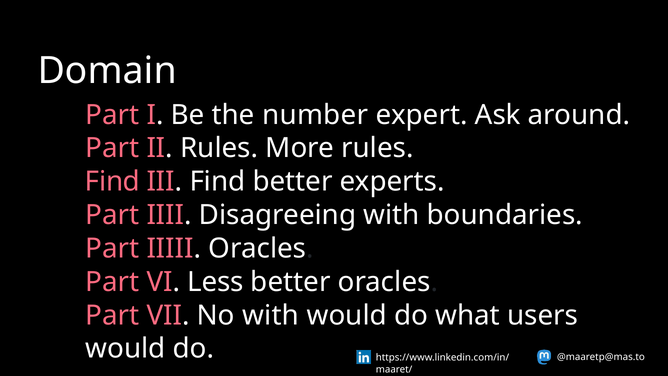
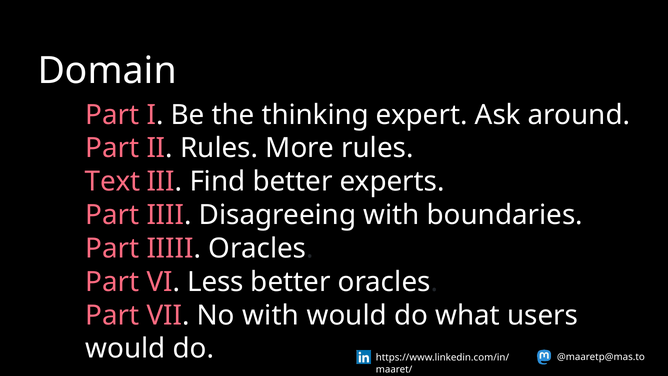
number: number -> thinking
Find at (113, 182): Find -> Text
